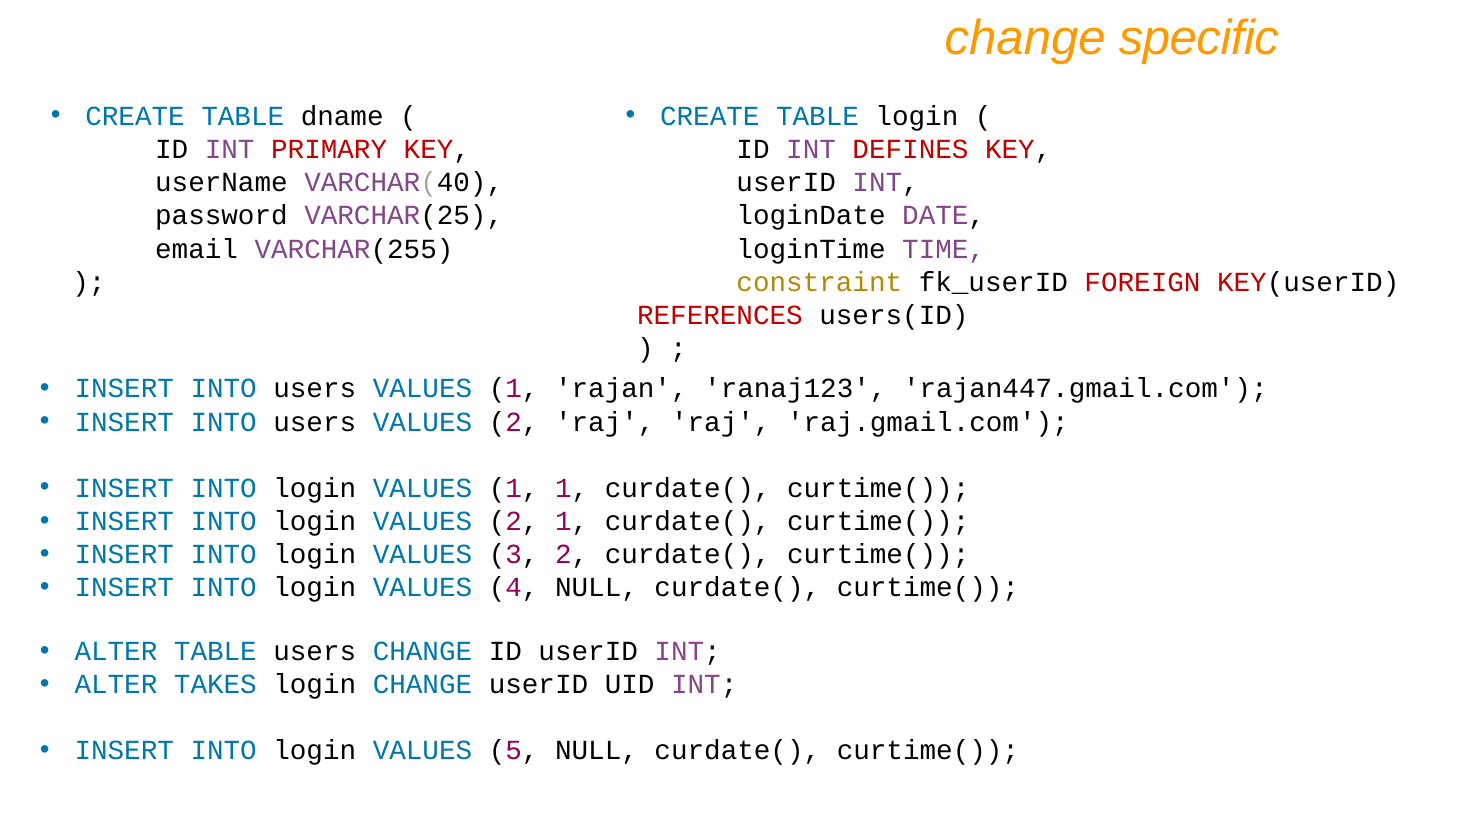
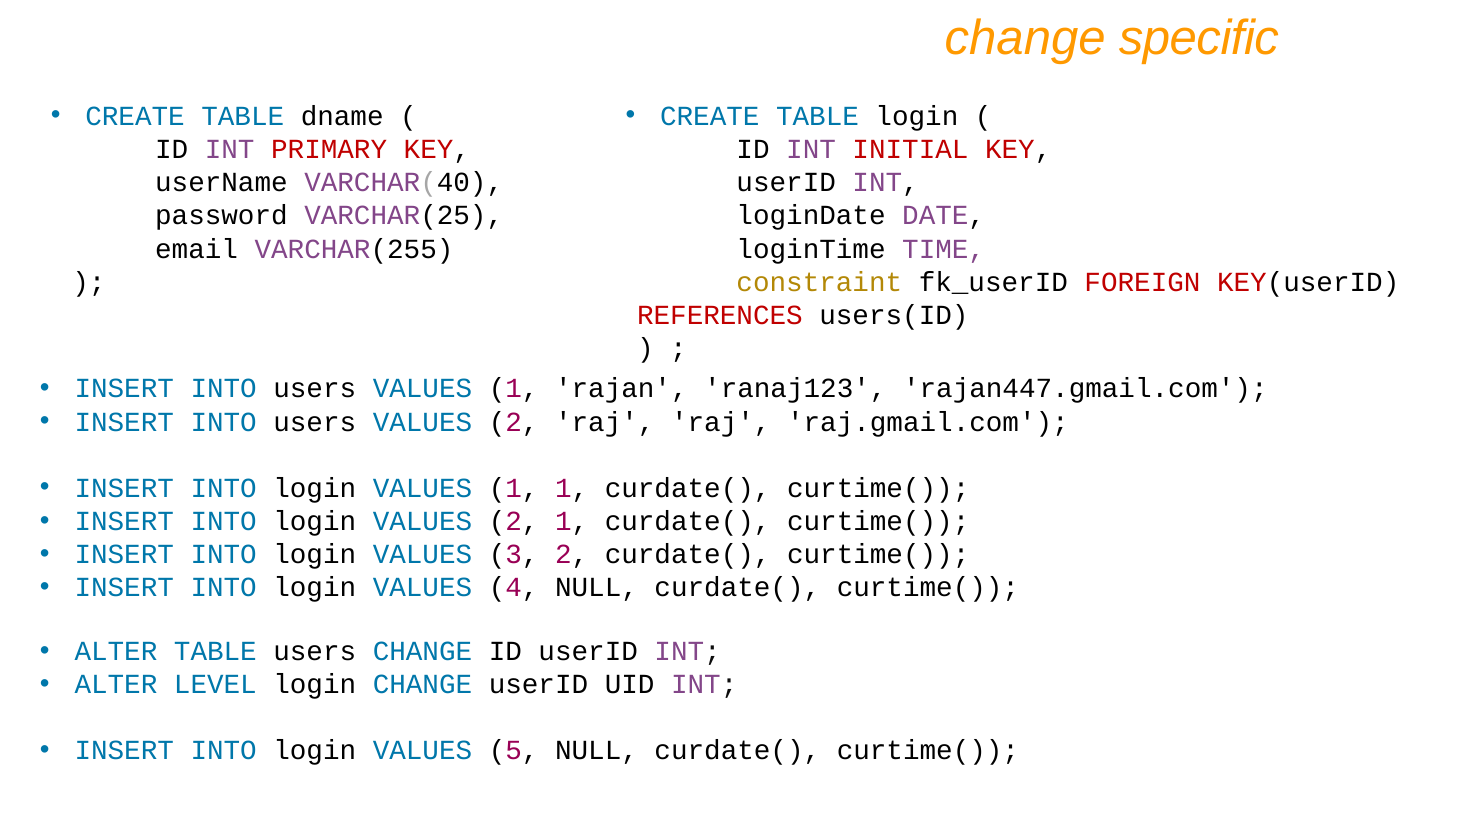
DEFINES: DEFINES -> INITIAL
TAKES: TAKES -> LEVEL
